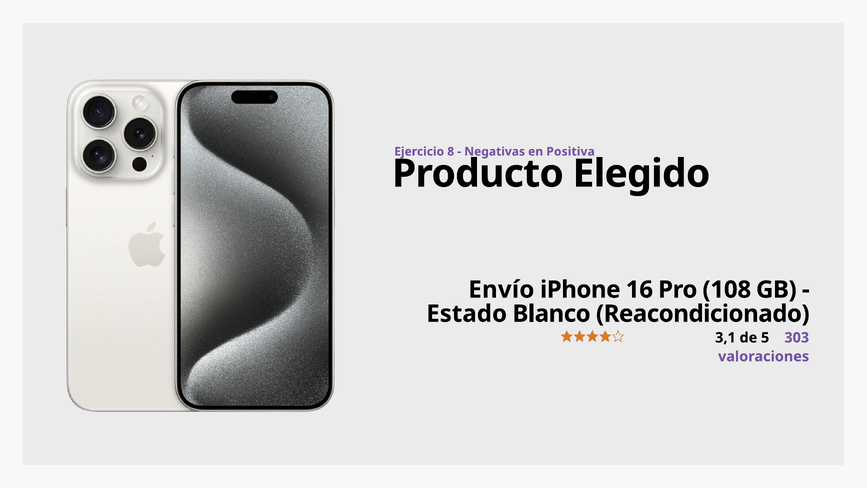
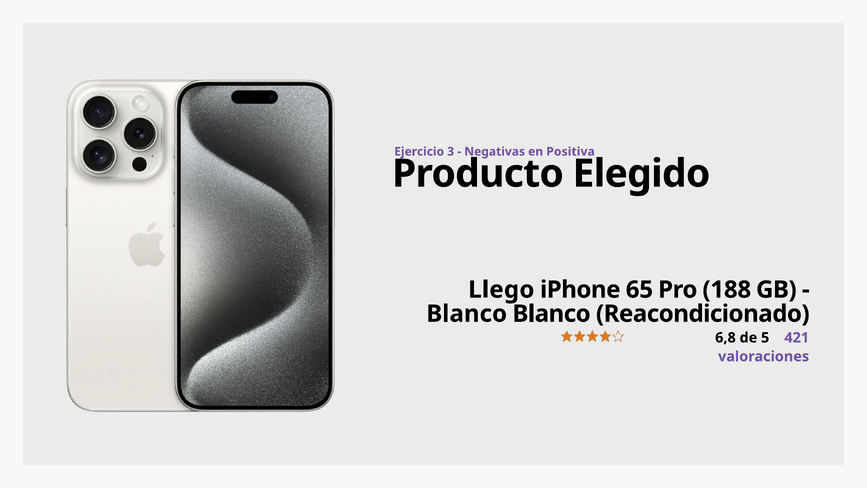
8: 8 -> 3
Envío: Envío -> Llego
16: 16 -> 65
108: 108 -> 188
Estado at (467, 314): Estado -> Blanco
3,1: 3,1 -> 6,8
303: 303 -> 421
